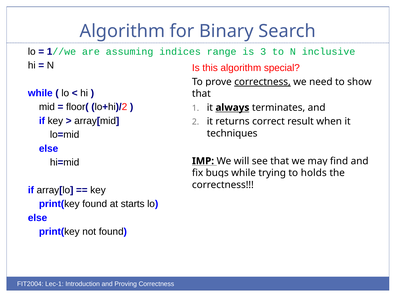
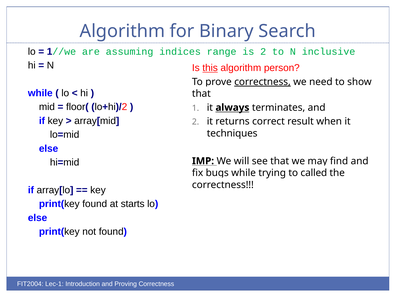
is 3: 3 -> 2
this underline: none -> present
special: special -> person
holds: holds -> called
